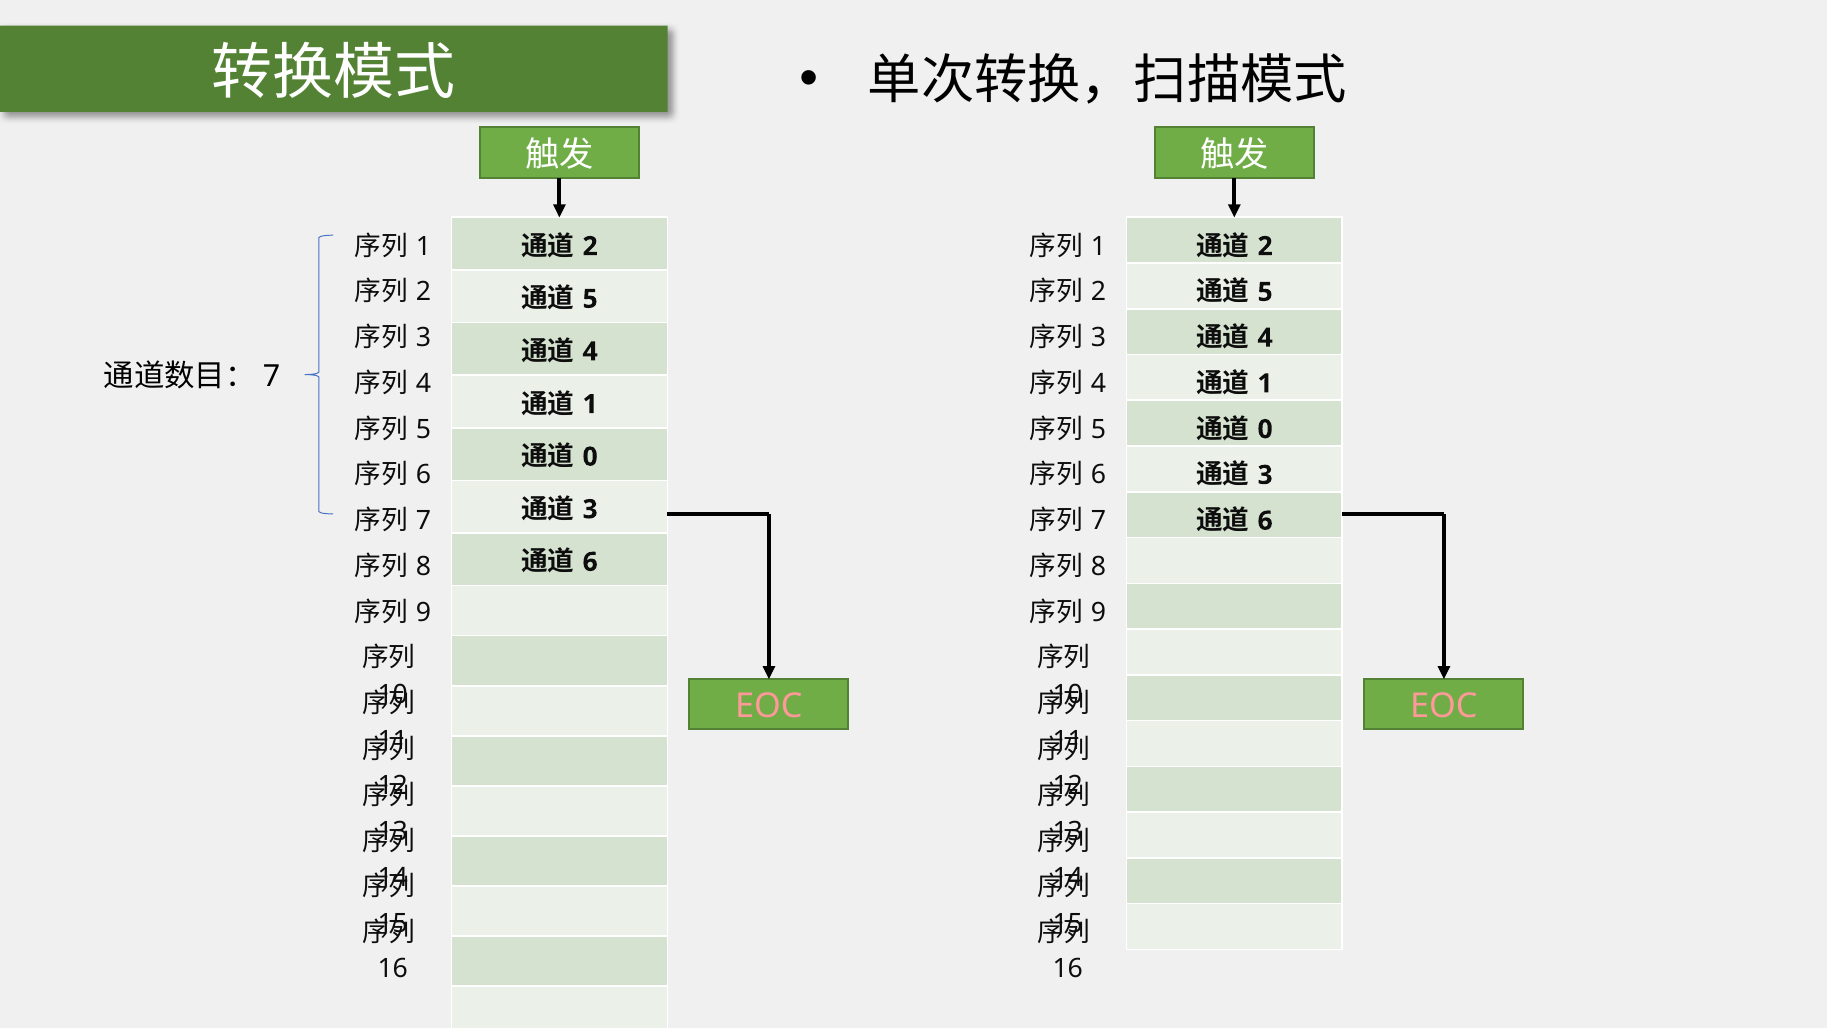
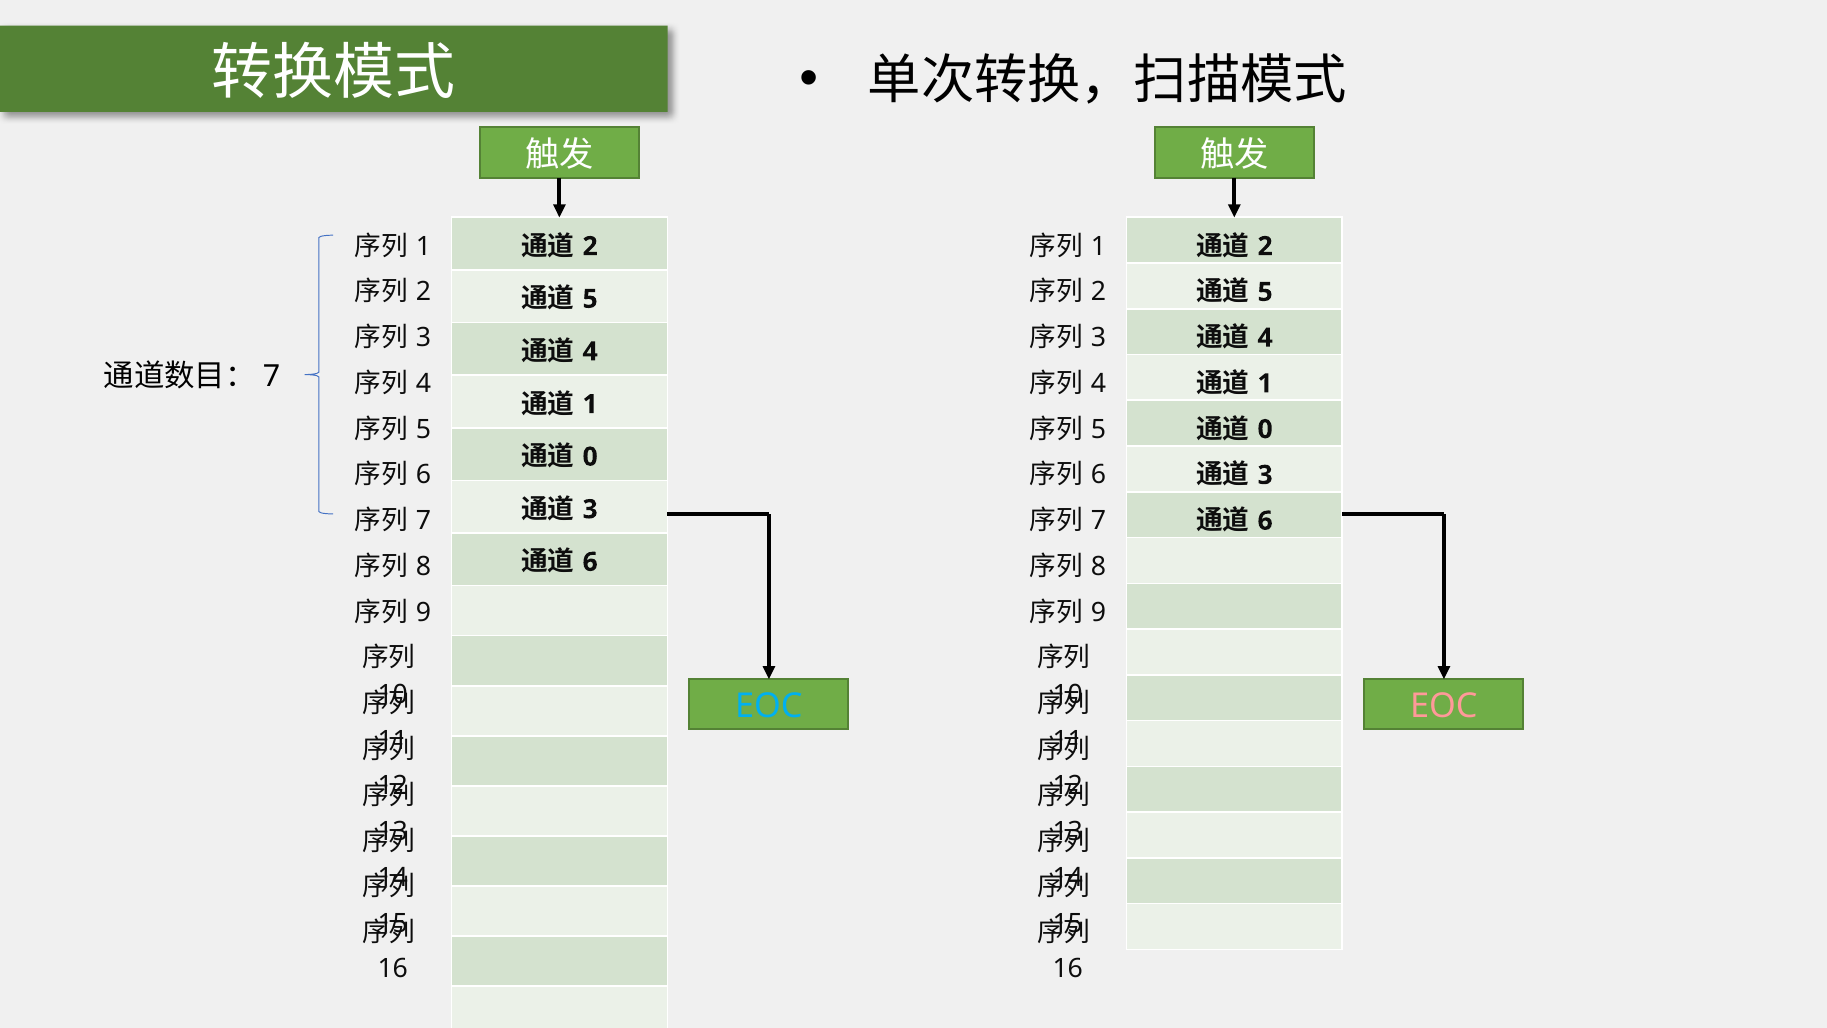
EOC at (769, 706) colour: pink -> light blue
